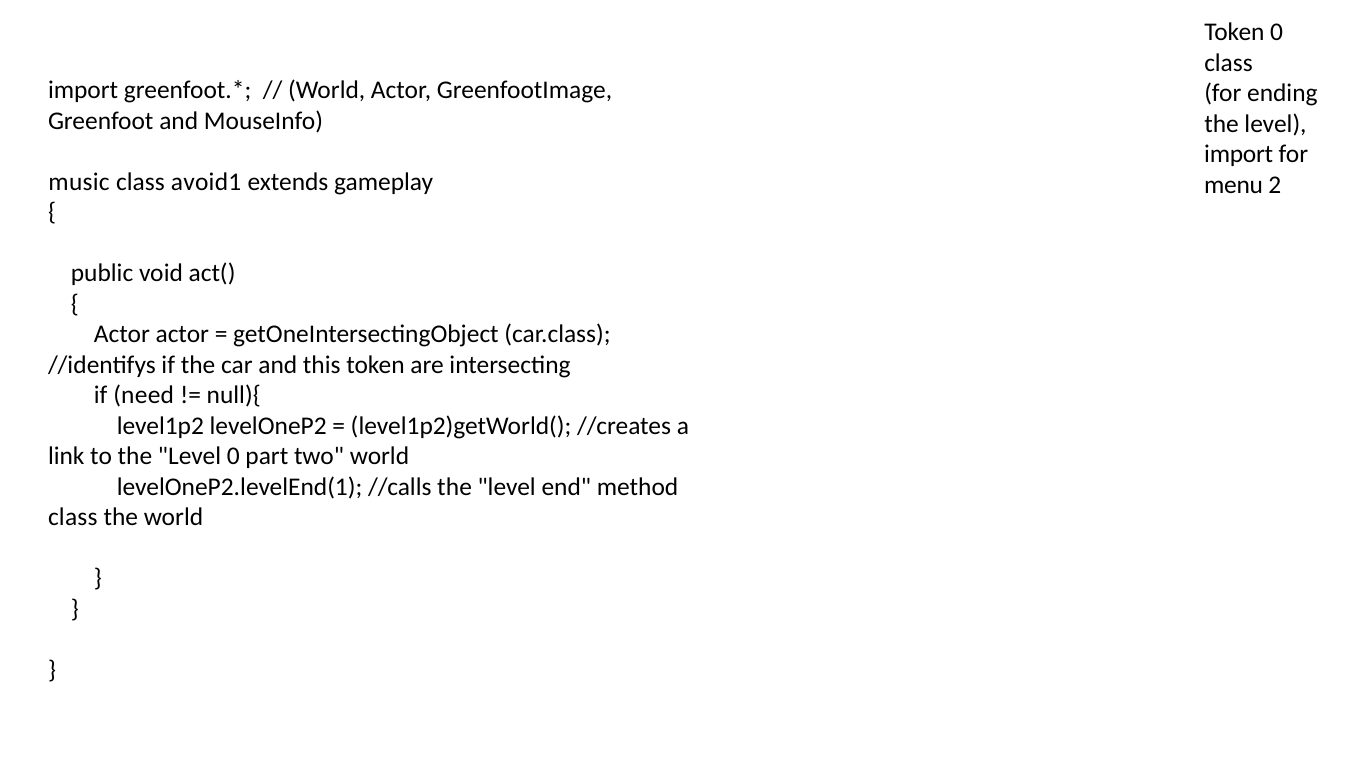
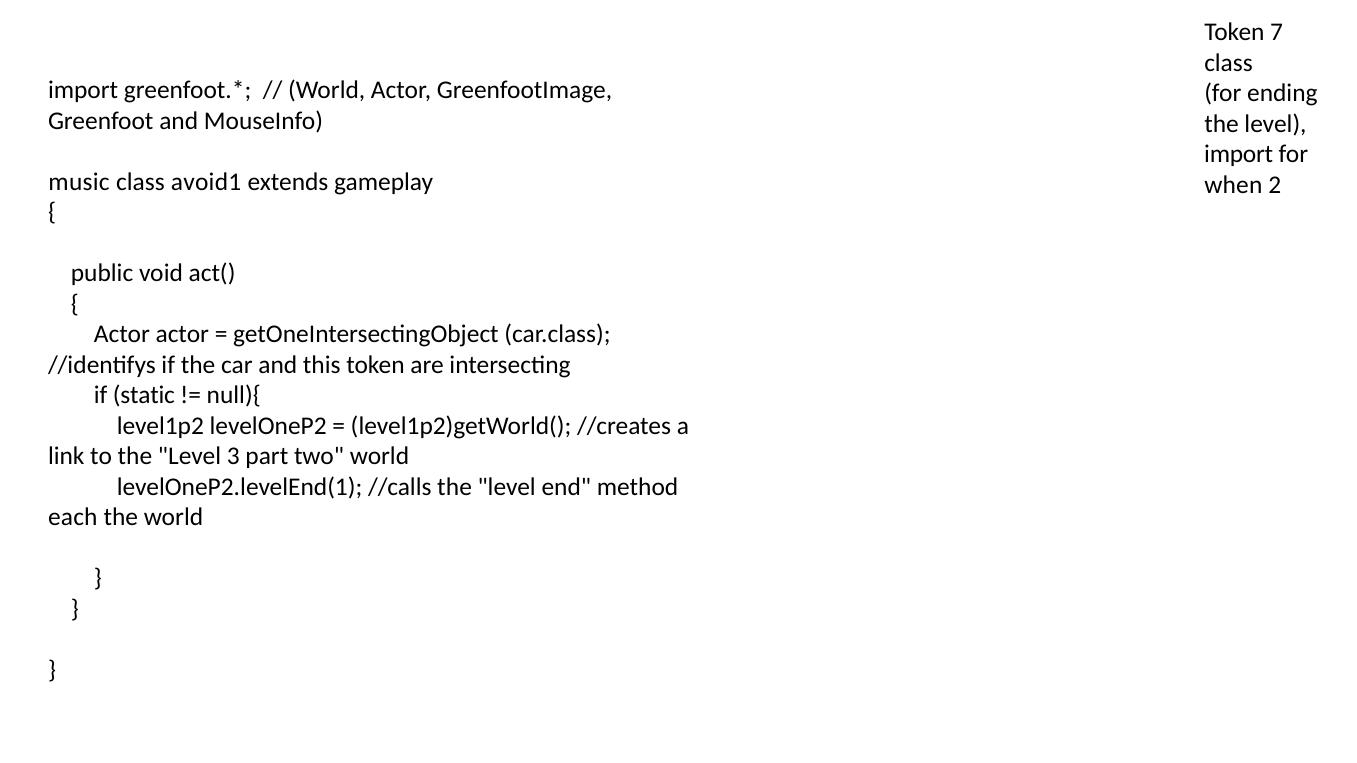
Token 0: 0 -> 7
menu: menu -> when
need: need -> static
Level 0: 0 -> 3
class at (73, 518): class -> each
